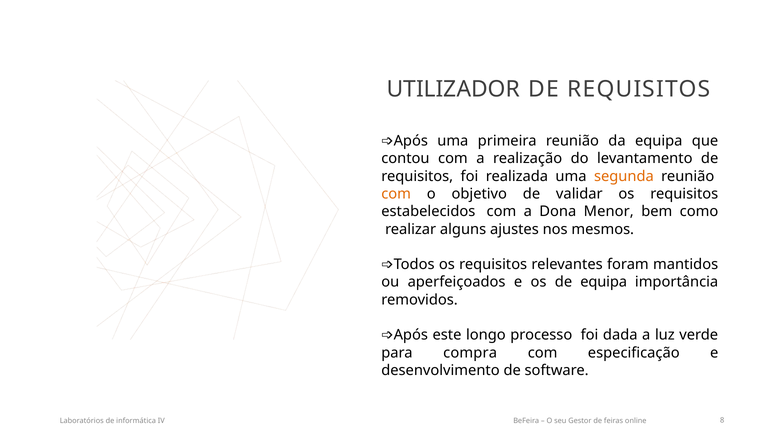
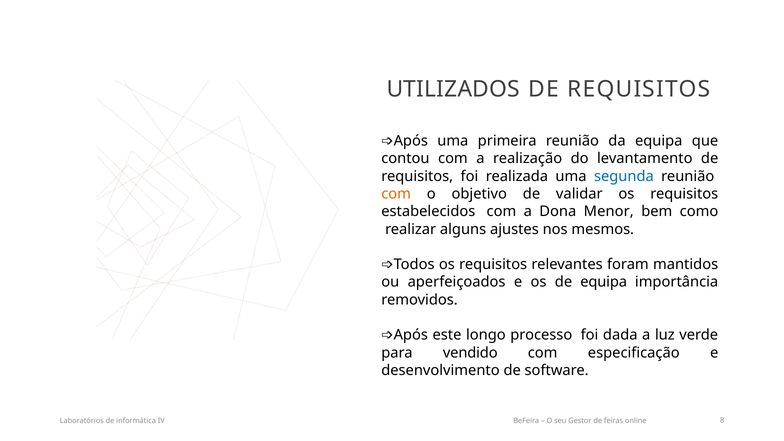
UTILIZADOR: UTILIZADOR -> UTILIZADOS
segunda colour: orange -> blue
compra: compra -> vendido
